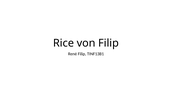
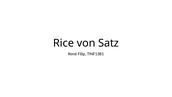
von Filip: Filip -> Satz
